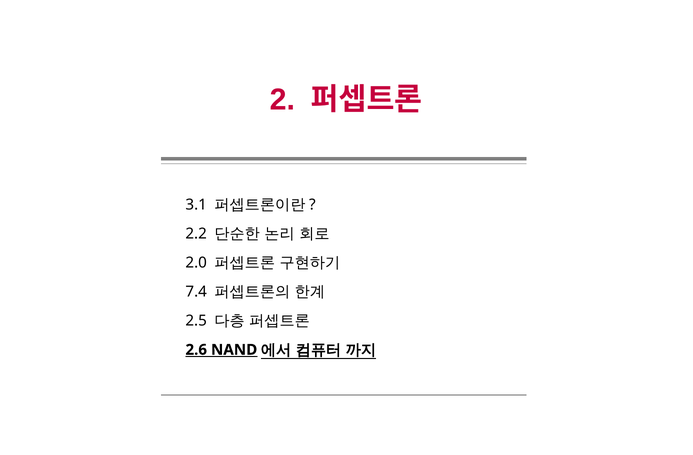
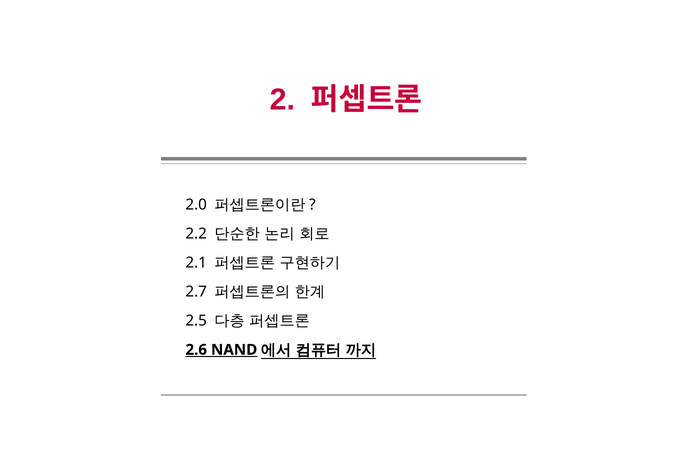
3.1: 3.1 -> 2.0
2.0: 2.0 -> 2.1
7.4: 7.4 -> 2.7
